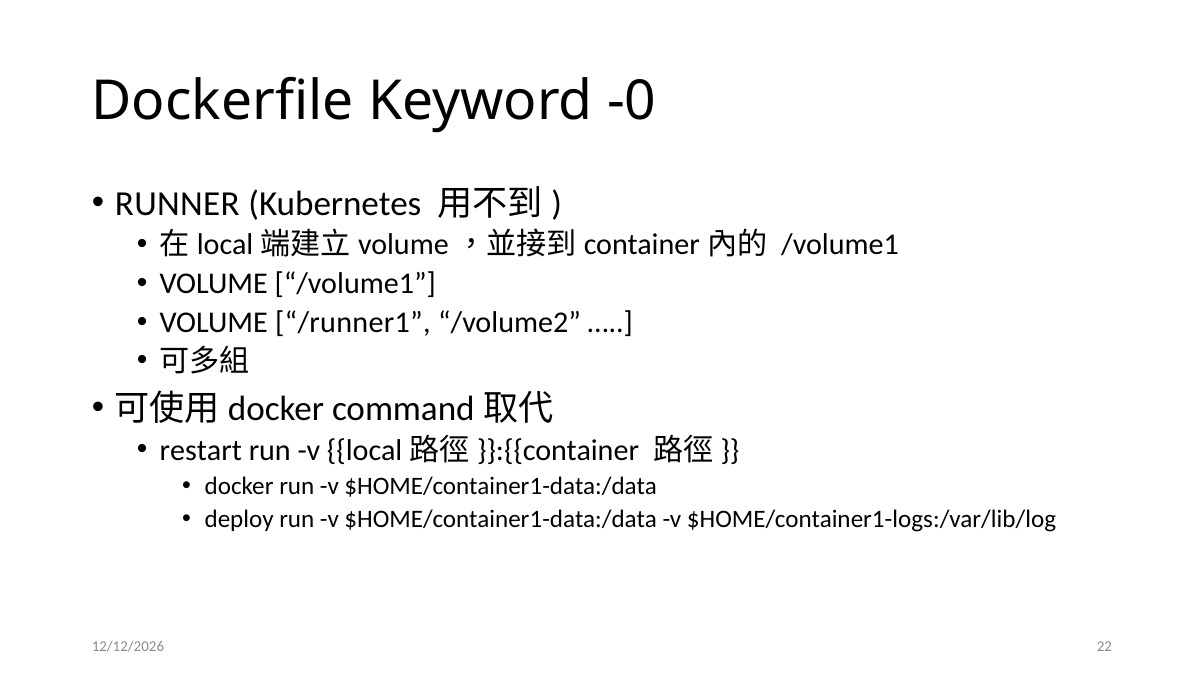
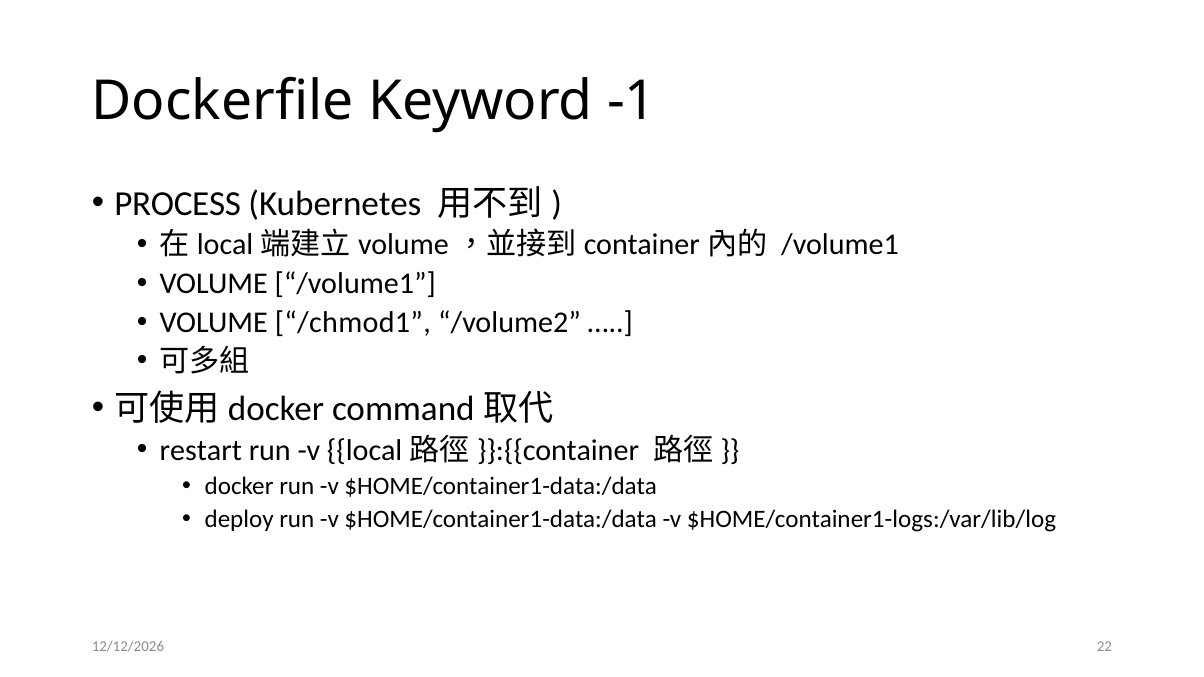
-0: -0 -> -1
RUNNER: RUNNER -> PROCESS
/runner1: /runner1 -> /chmod1
